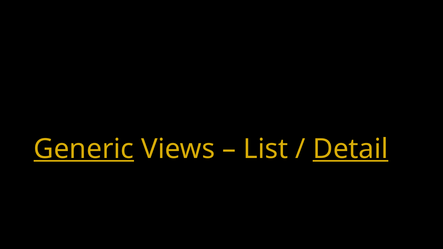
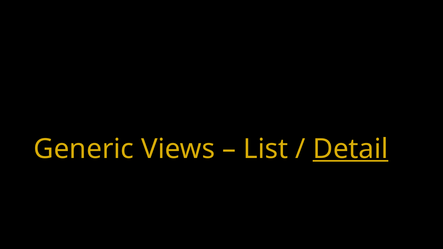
Generic underline: present -> none
